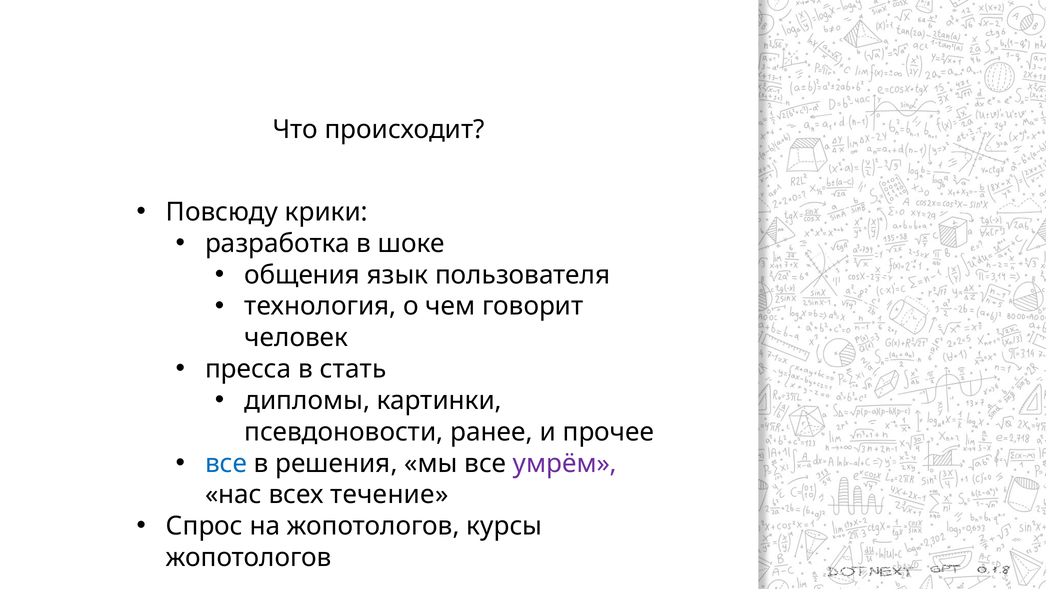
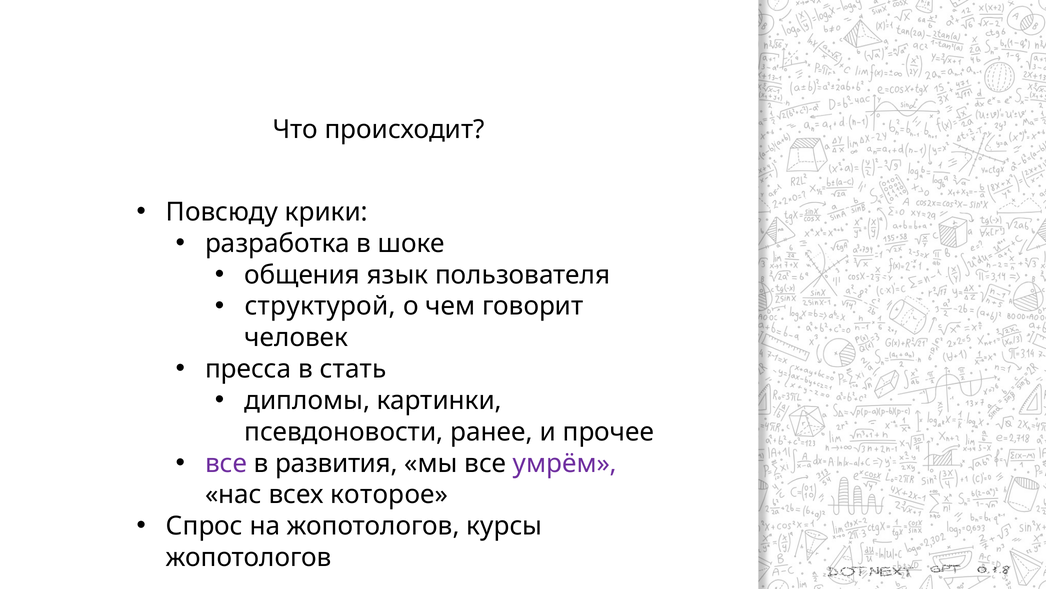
технология: технология -> структурой
все at (226, 463) colour: blue -> purple
решения: решения -> развития
течение: течение -> которое
